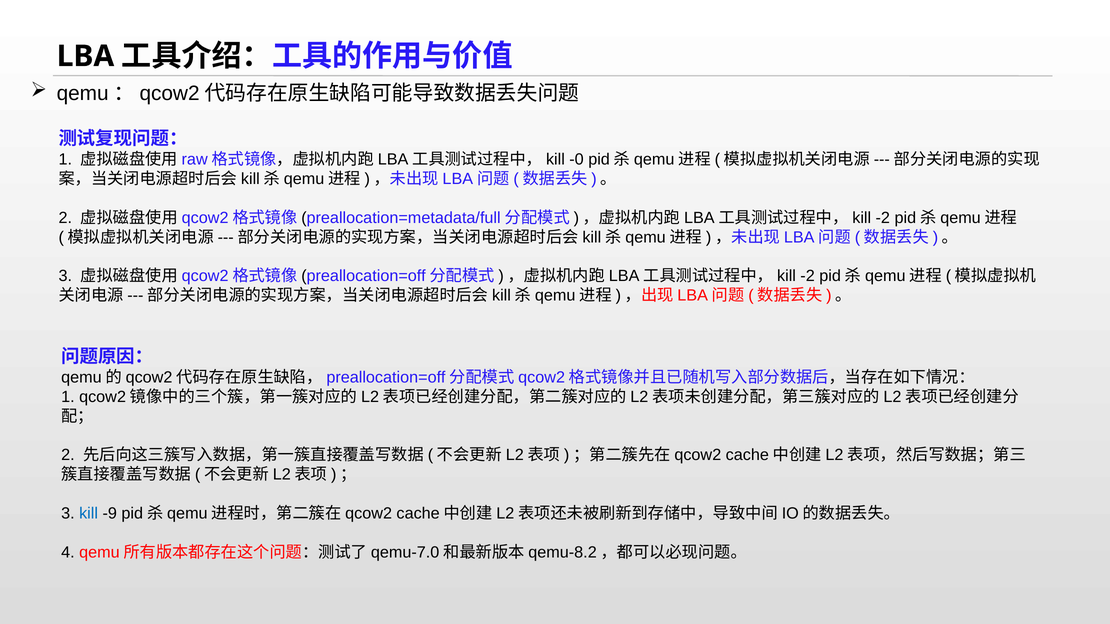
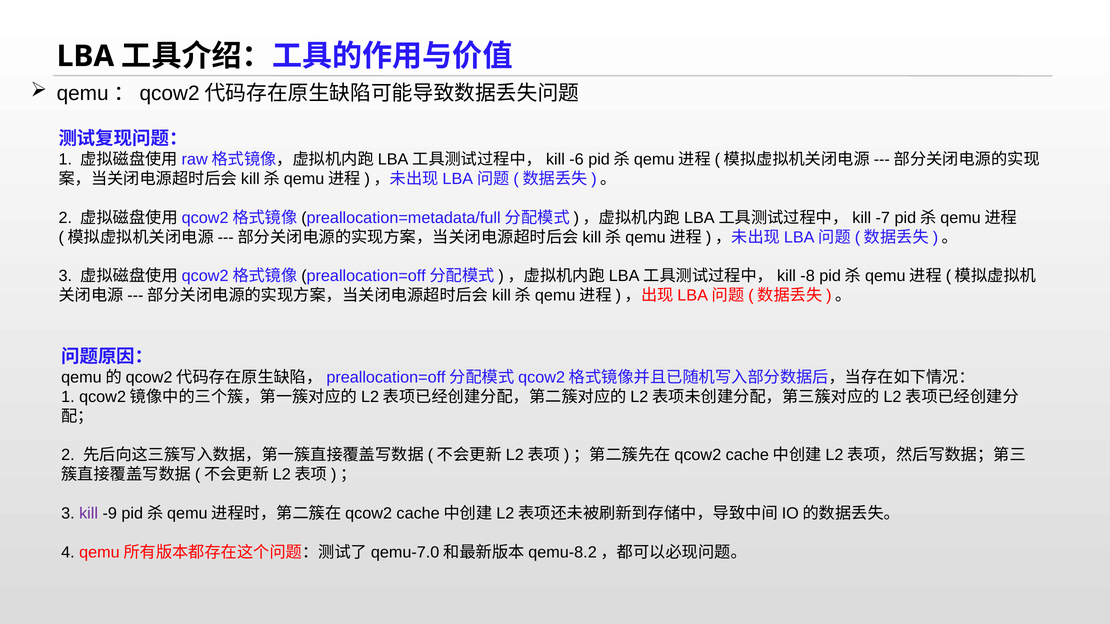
-0: -0 -> -6
-2 at (883, 218): -2 -> -7
-2 at (808, 276): -2 -> -8
kill colour: blue -> purple
